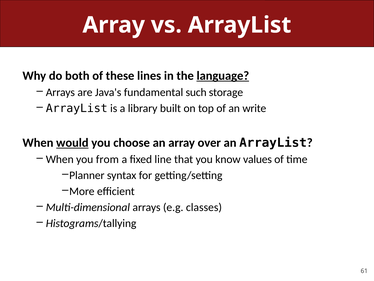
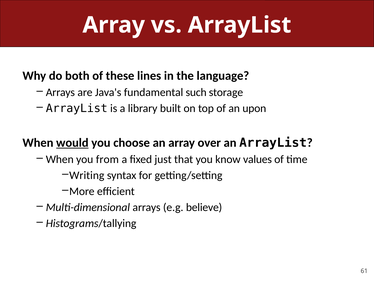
language underline: present -> none
write: write -> upon
line: line -> just
Planner: Planner -> Writing
classes: classes -> believe
